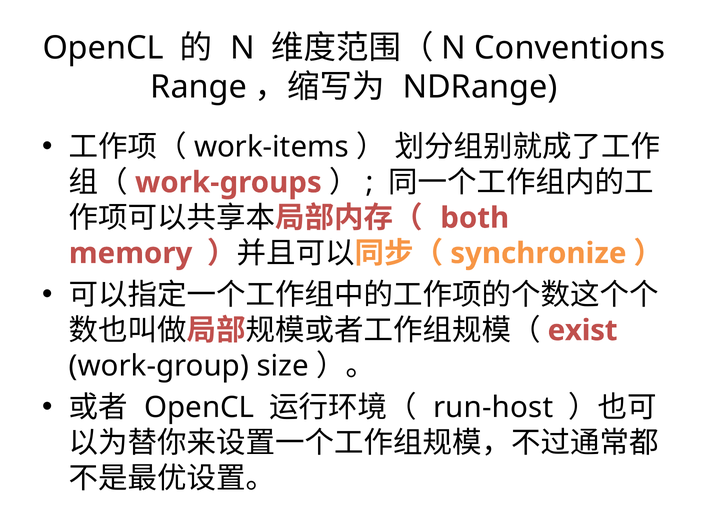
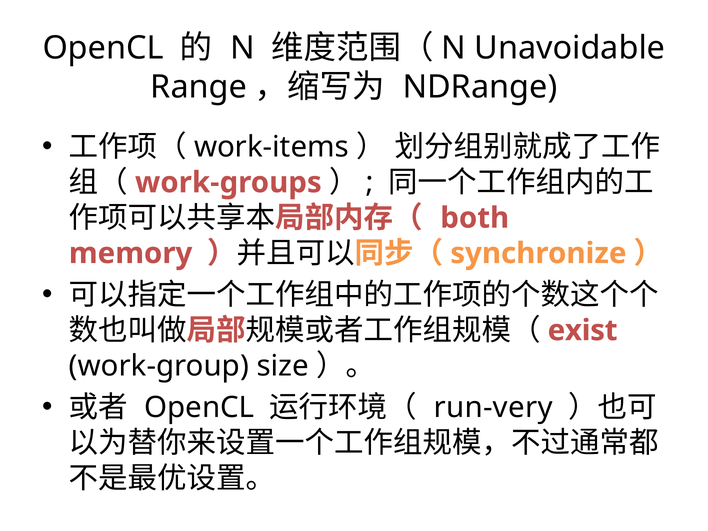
Conventions: Conventions -> Unavoidable
run-host: run-host -> run-very
